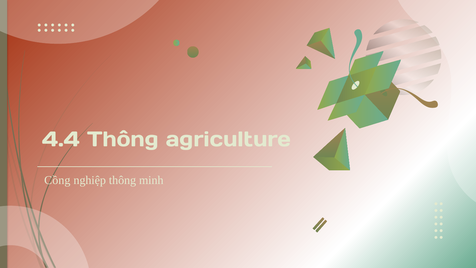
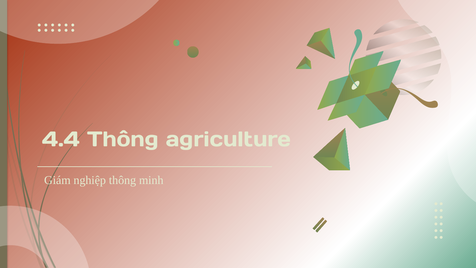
Cồng: Cồng -> Giám
